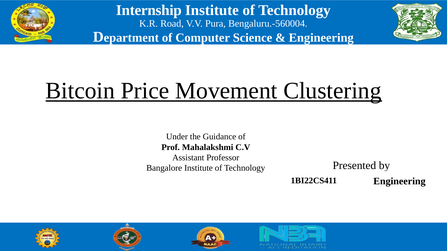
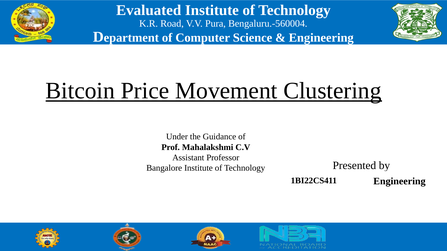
Internship: Internship -> Evaluated
